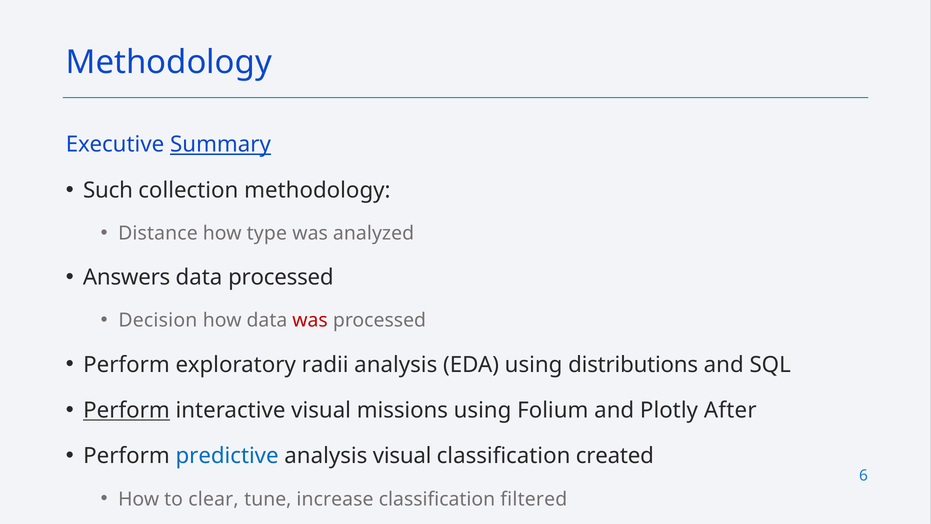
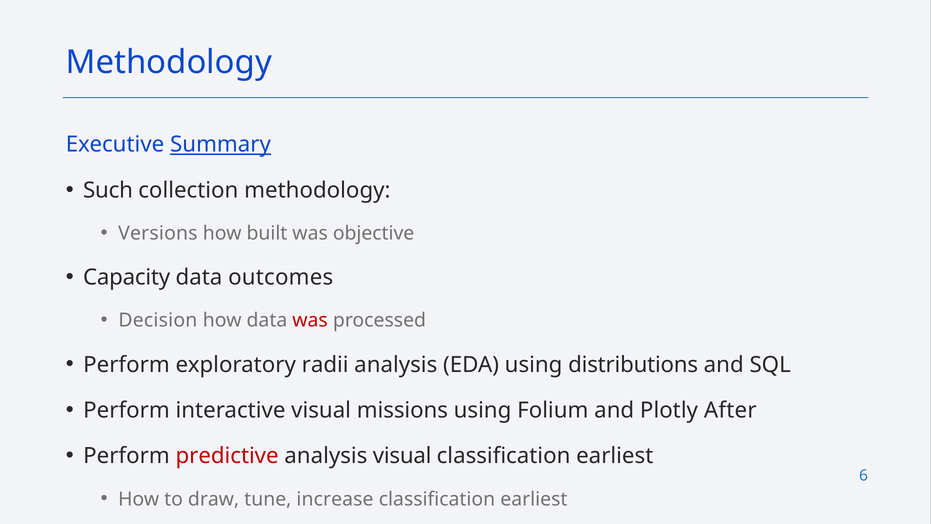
Distance: Distance -> Versions
type: type -> built
analyzed: analyzed -> objective
Answers: Answers -> Capacity
data processed: processed -> outcomes
Perform at (127, 410) underline: present -> none
predictive colour: blue -> red
created at (615, 456): created -> earliest
clear: clear -> draw
filtered at (534, 499): filtered -> earliest
